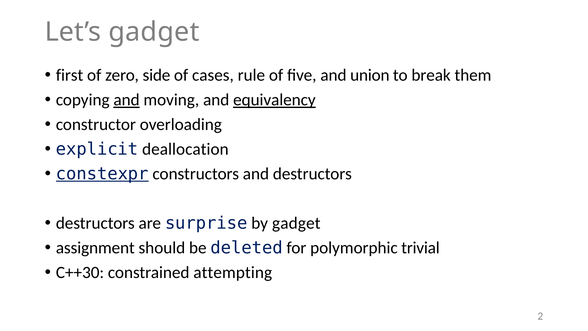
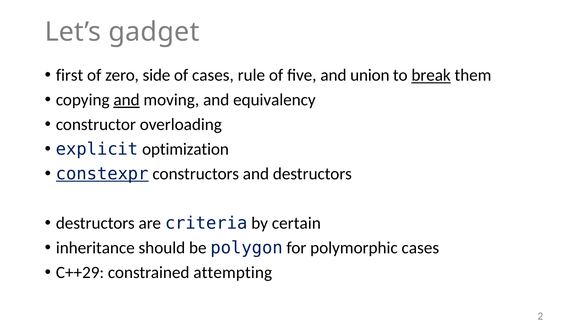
break underline: none -> present
equivalency underline: present -> none
deallocation: deallocation -> optimization
surprise: surprise -> criteria
by gadget: gadget -> certain
assignment: assignment -> inheritance
deleted: deleted -> polygon
polymorphic trivial: trivial -> cases
C++30: C++30 -> C++29
